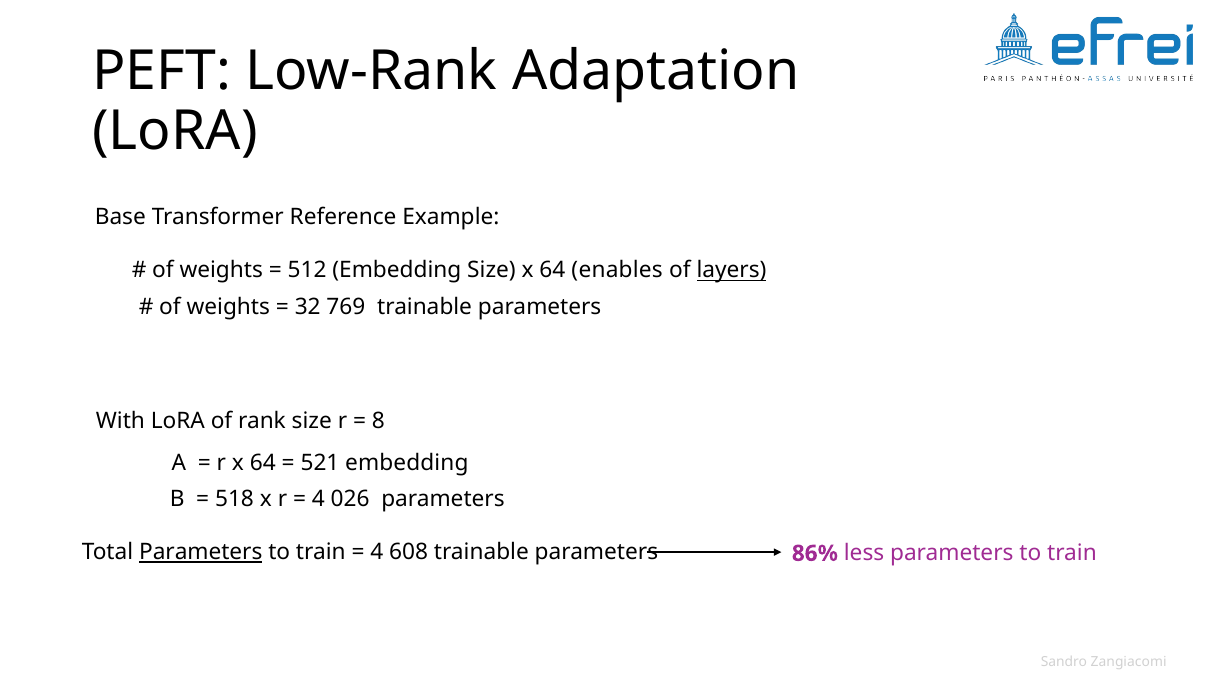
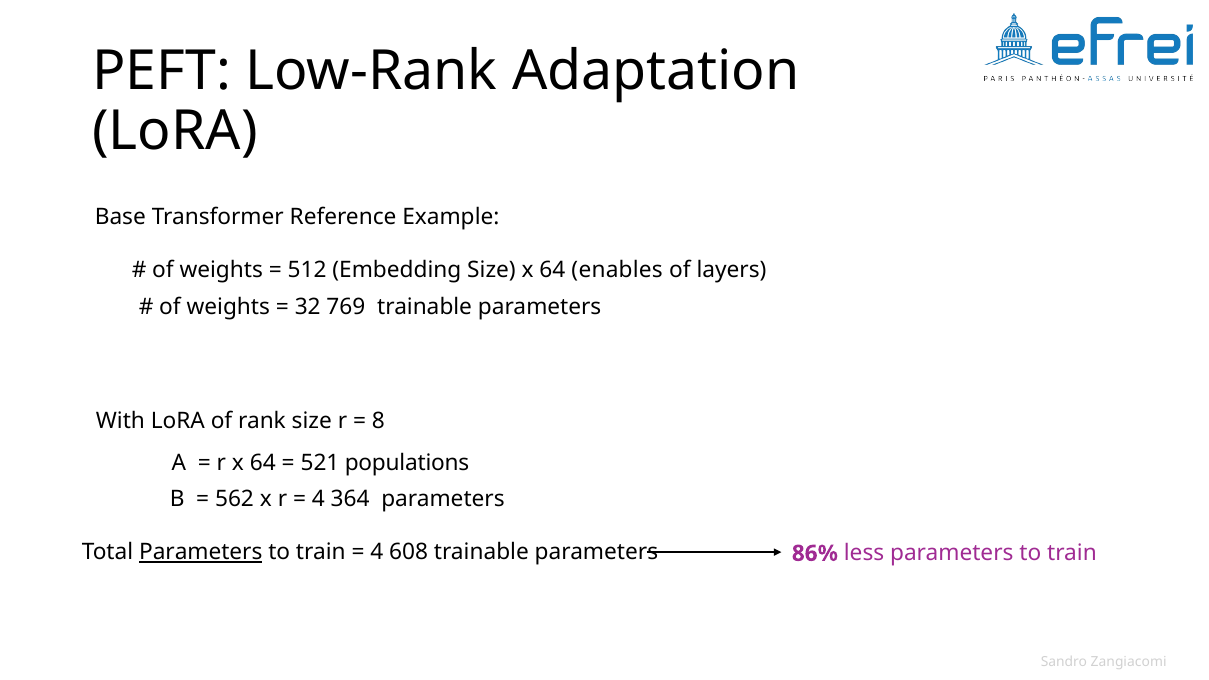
layers underline: present -> none
521 embedding: embedding -> populations
518: 518 -> 562
026: 026 -> 364
